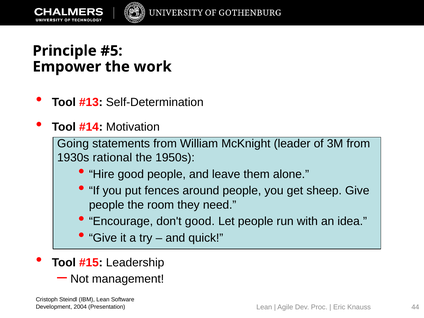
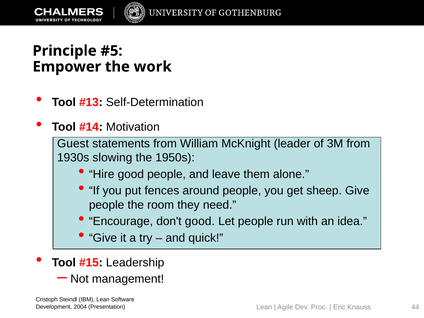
Going: Going -> Guest
rational: rational -> slowing
